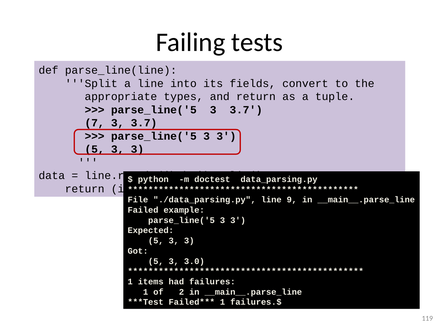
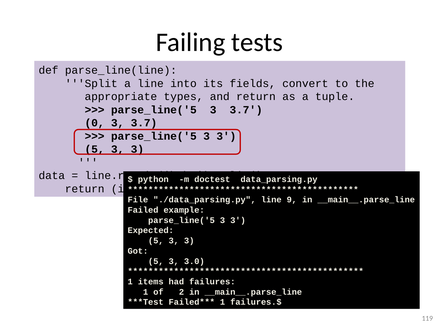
7: 7 -> 0
